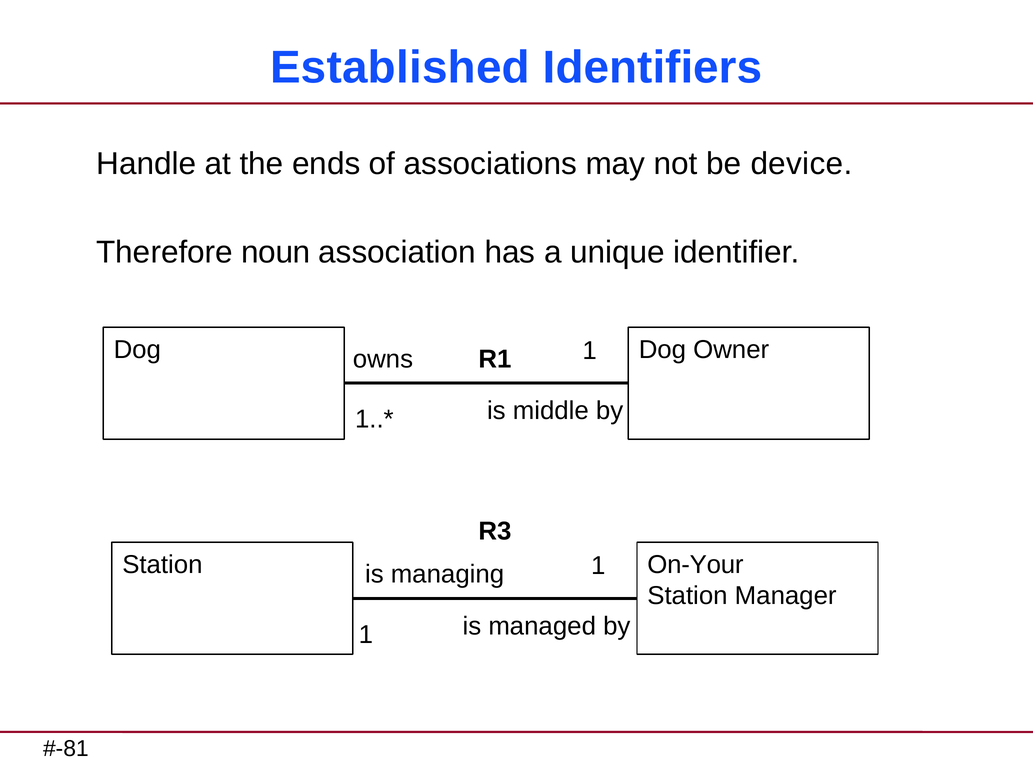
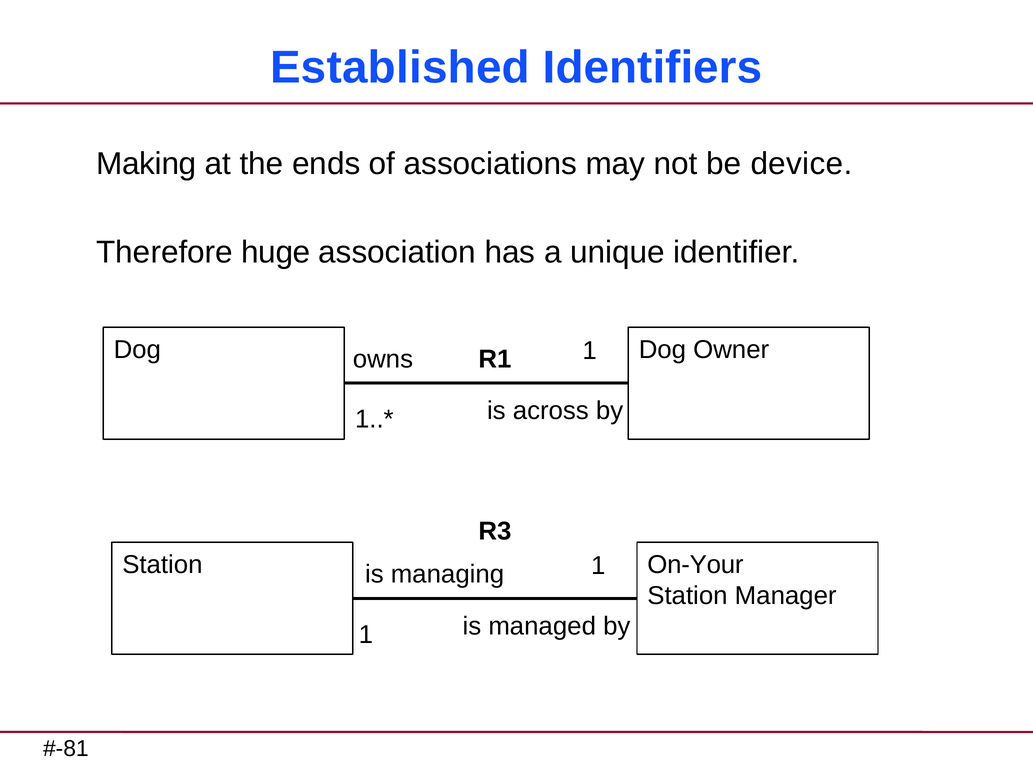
Handle: Handle -> Making
noun: noun -> huge
middle: middle -> across
